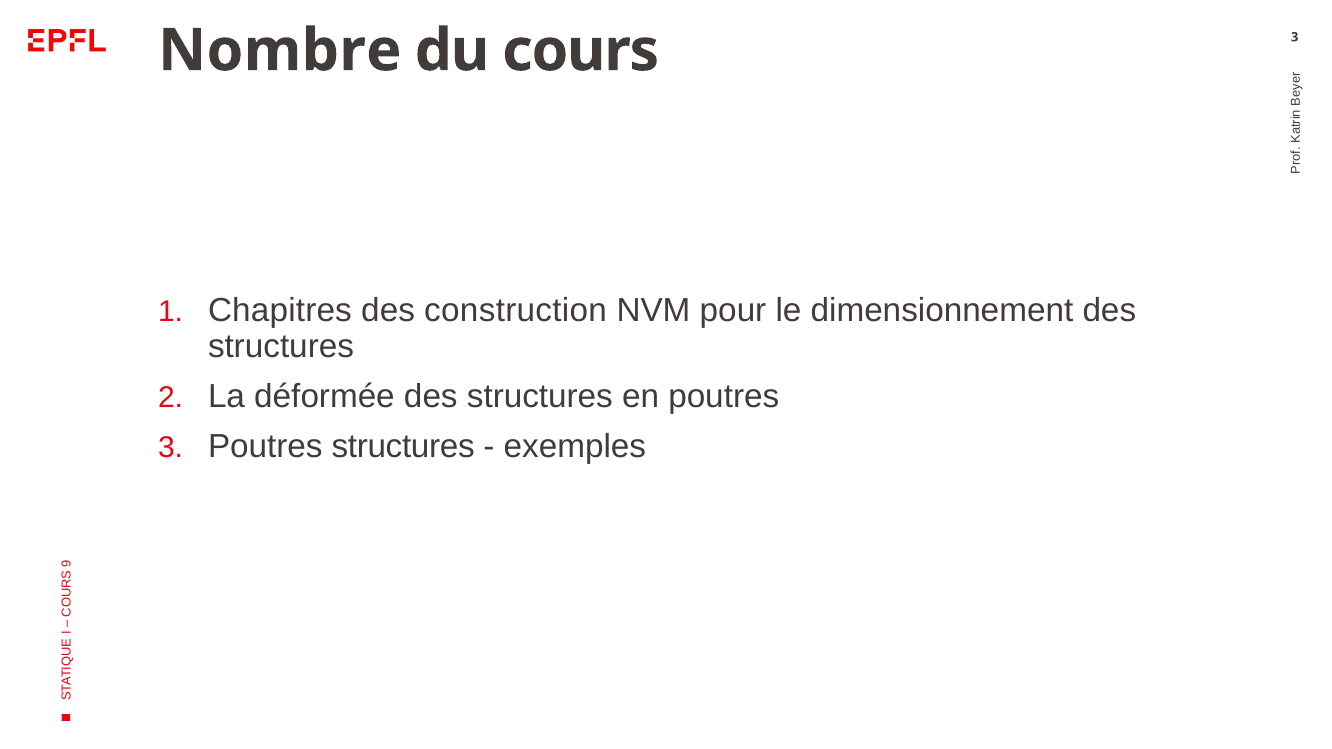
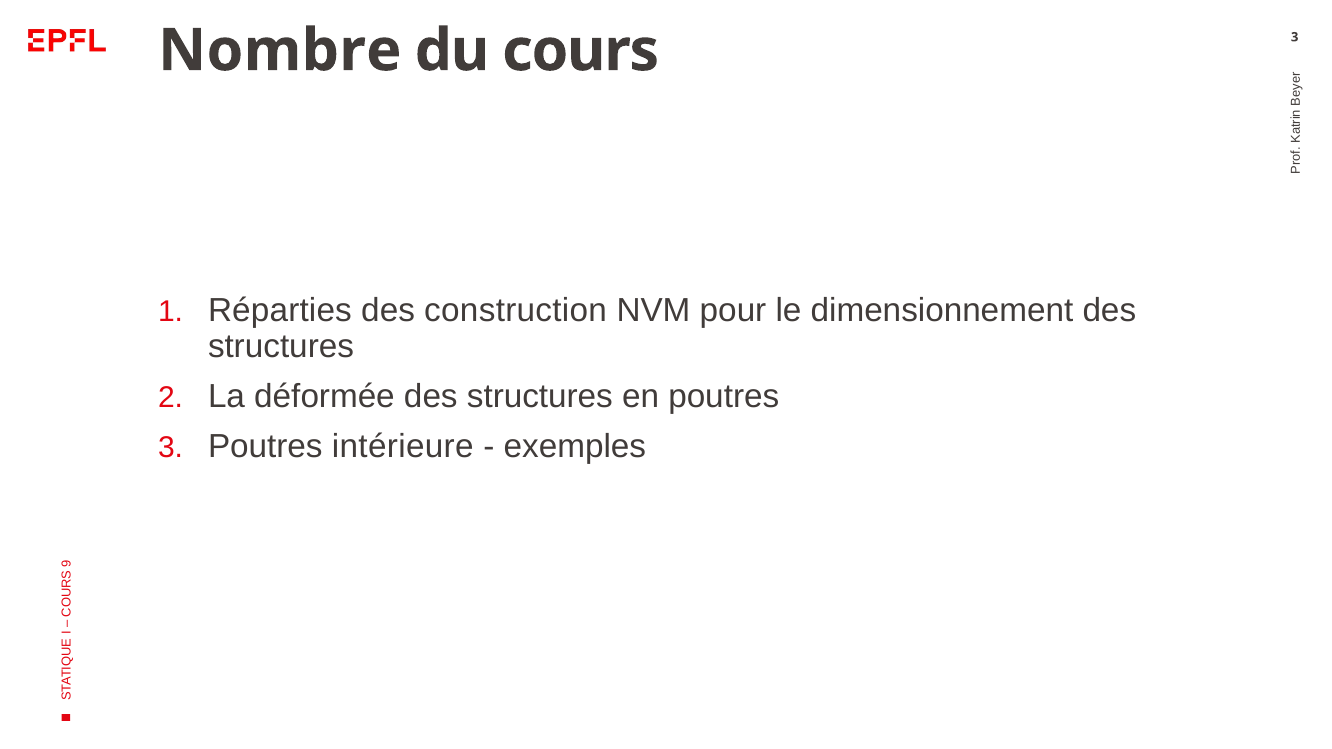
Chapitres: Chapitres -> Réparties
Poutres structures: structures -> intérieure
